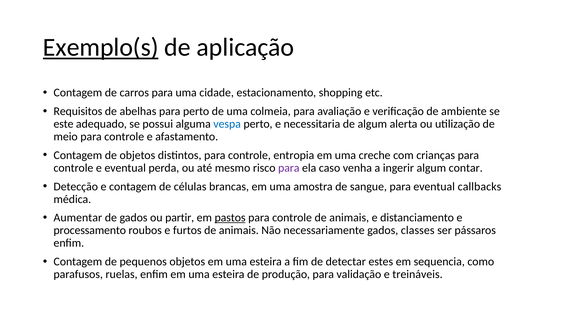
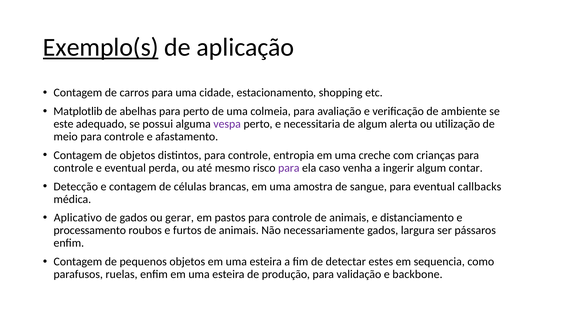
Requisitos: Requisitos -> Matplotlib
vespa colour: blue -> purple
Aumentar: Aumentar -> Aplicativo
partir: partir -> gerar
pastos underline: present -> none
classes: classes -> largura
treináveis: treináveis -> backbone
